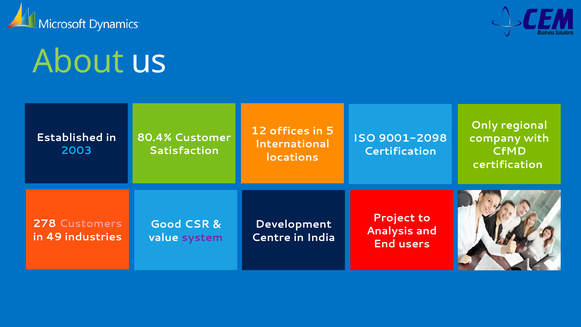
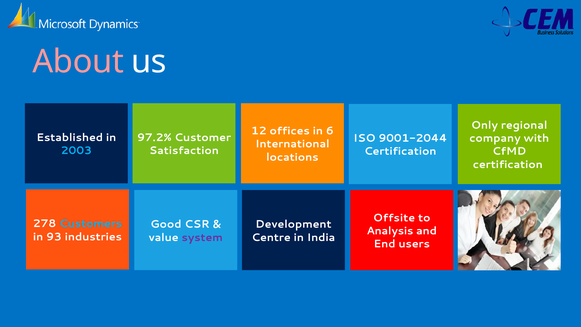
About colour: light green -> pink
5: 5 -> 6
80.4%: 80.4% -> 97.2%
9001-2098: 9001-2098 -> 9001-2044
Project: Project -> Offsite
Customers colour: pink -> light blue
49: 49 -> 93
